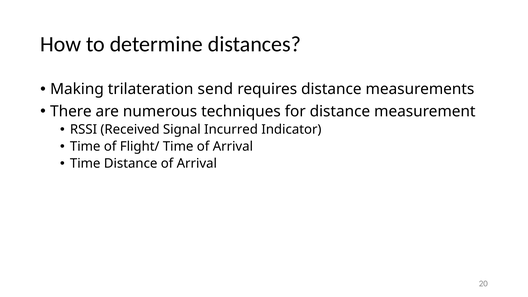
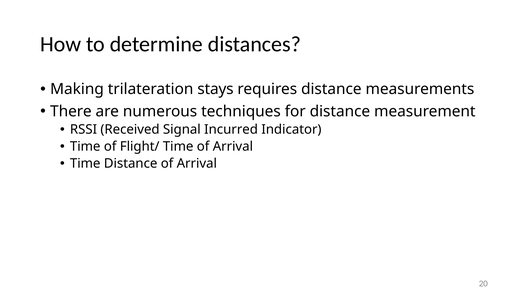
send: send -> stays
